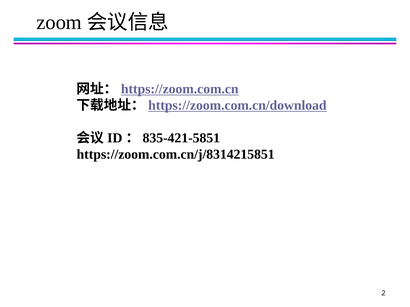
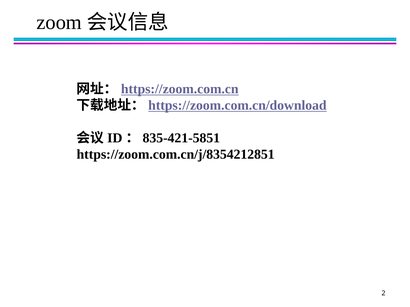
https://zoom.com.cn/j/8314215851: https://zoom.com.cn/j/8314215851 -> https://zoom.com.cn/j/8354212851
